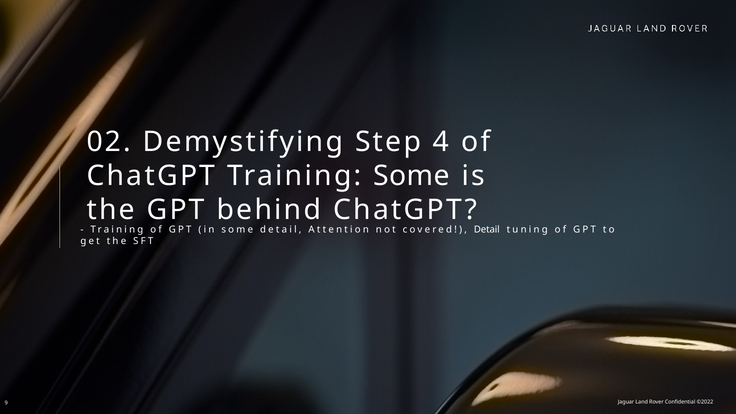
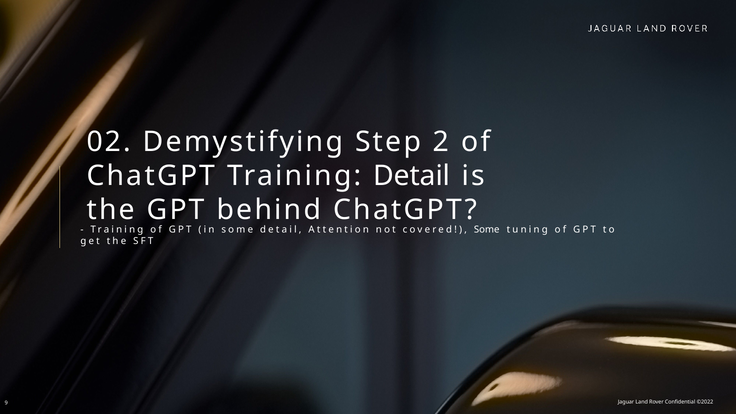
4: 4 -> 2
Training Some: Some -> Detail
Detail at (487, 230): Detail -> Some
